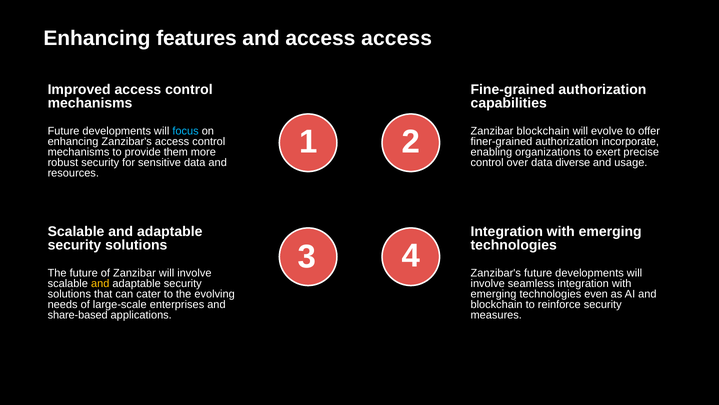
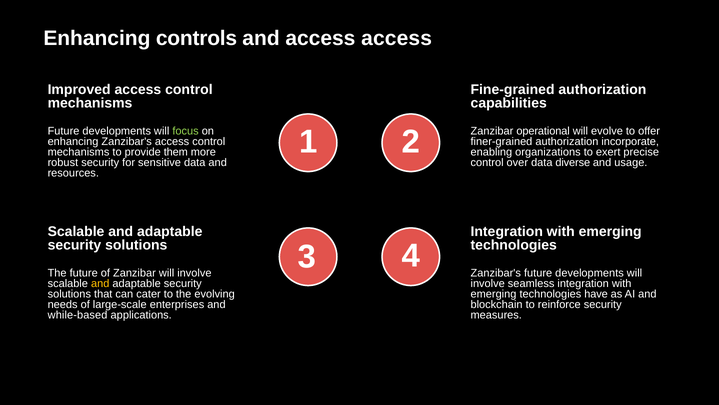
features: features -> controls
focus colour: light blue -> light green
Zanzibar blockchain: blockchain -> operational
even: even -> have
share-based: share-based -> while-based
